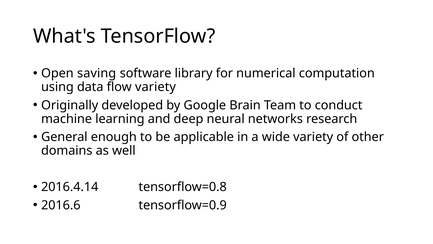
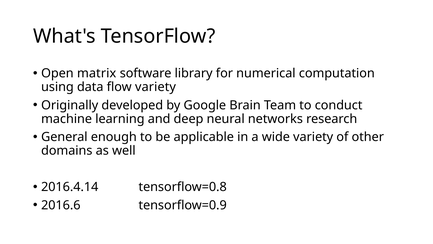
saving: saving -> matrix
